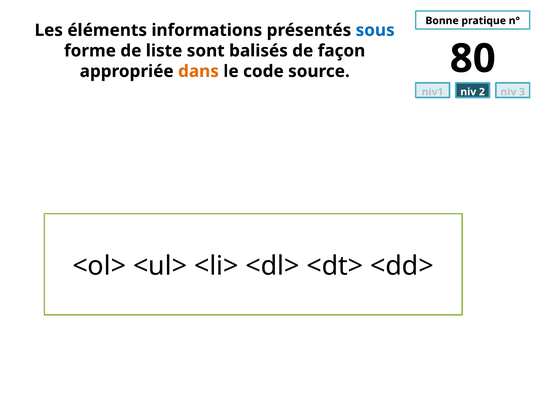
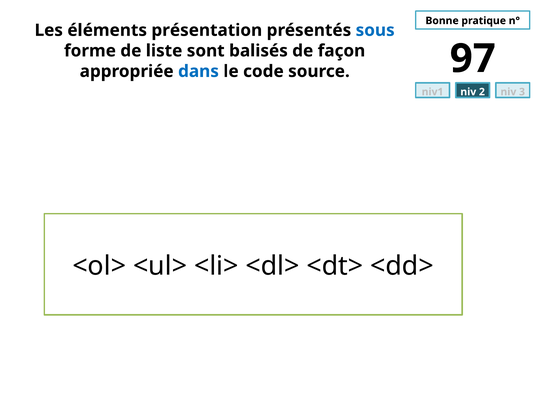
informations: informations -> présentation
dans colour: orange -> blue
80: 80 -> 97
